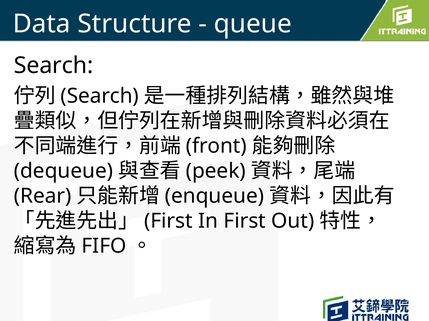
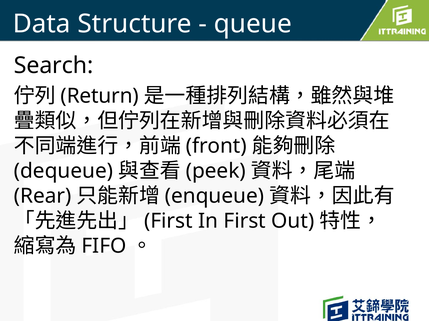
Search at (100, 96): Search -> Return
